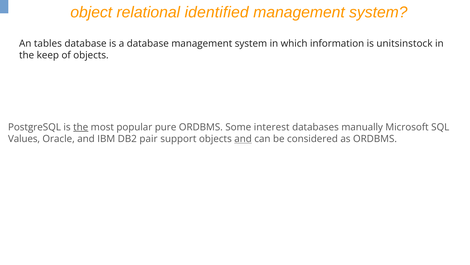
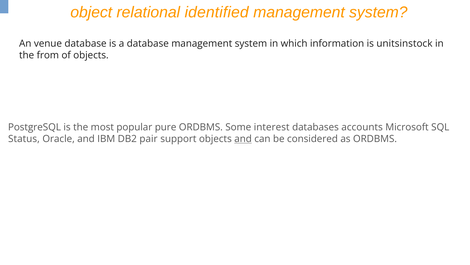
tables: tables -> venue
keep: keep -> from
the at (81, 127) underline: present -> none
manually: manually -> accounts
Values: Values -> Status
